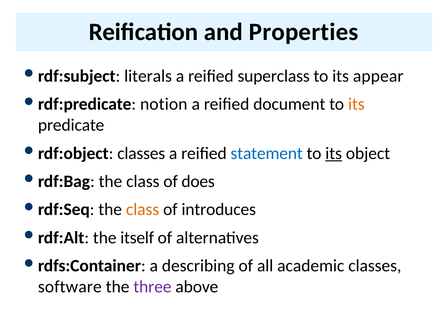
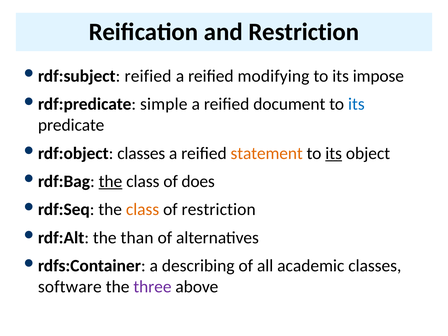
and Properties: Properties -> Restriction
literals at (148, 76): literals -> reified
superclass: superclass -> modifying
appear: appear -> impose
notion: notion -> simple
its at (356, 104) colour: orange -> blue
statement colour: blue -> orange
the at (110, 181) underline: none -> present
of introduces: introduces -> restriction
itself: itself -> than
